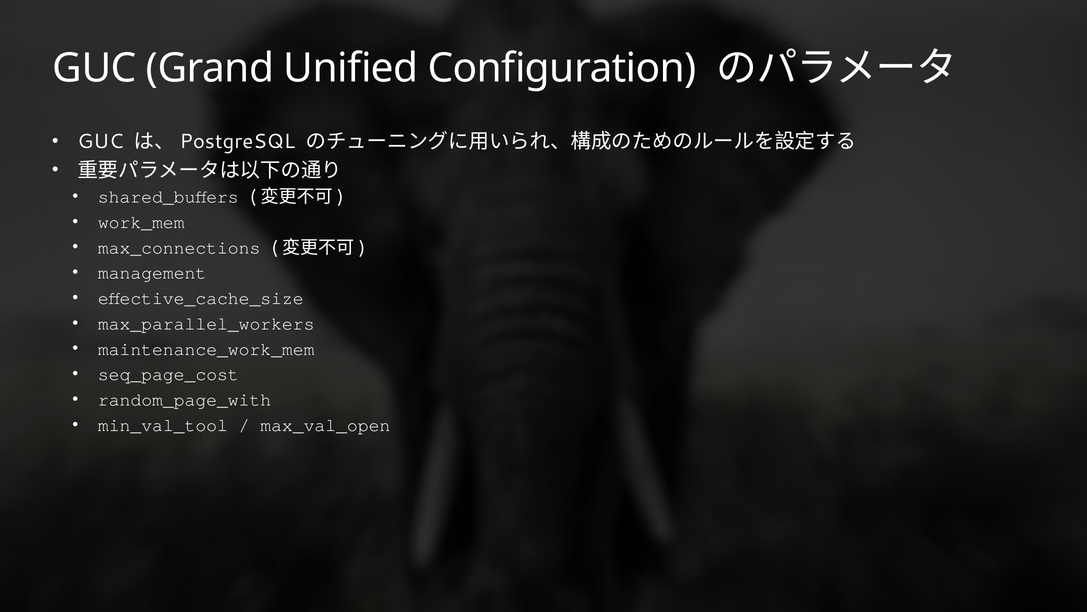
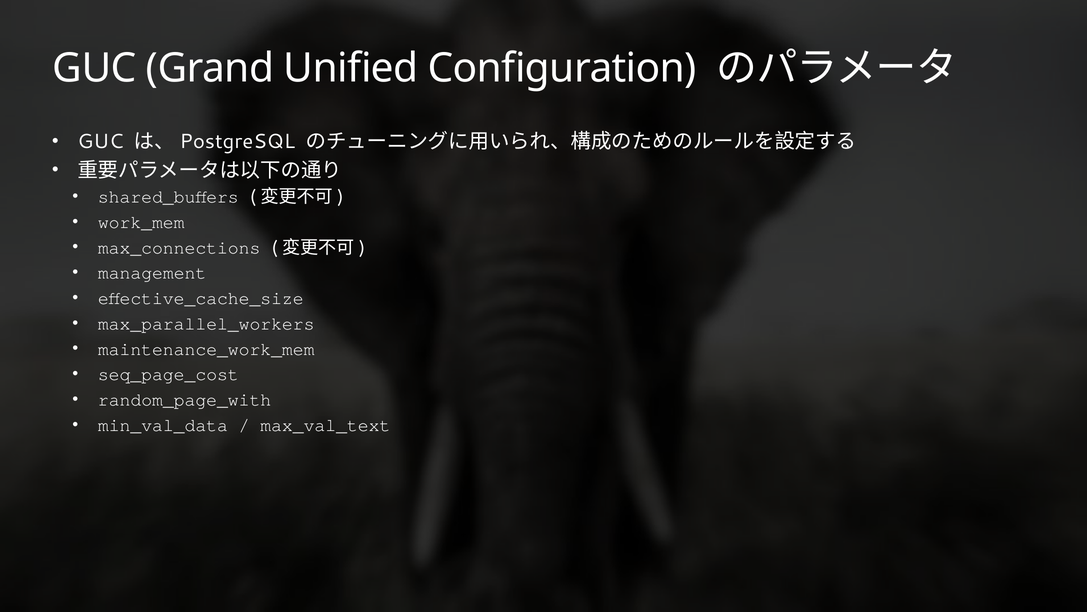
min_val_tool: min_val_tool -> min_val_data
max_val_open: max_val_open -> max_val_text
